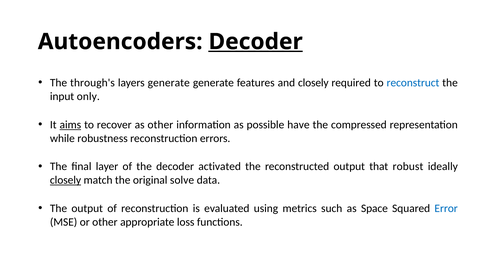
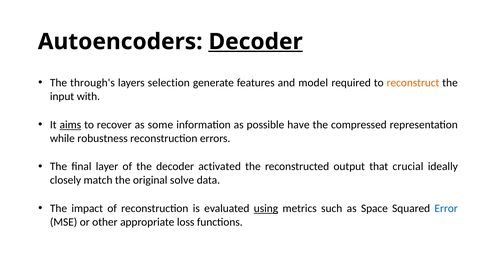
layers generate: generate -> selection
and closely: closely -> model
reconstruct colour: blue -> orange
only: only -> with
as other: other -> some
robust: robust -> crucial
closely at (66, 180) underline: present -> none
The output: output -> impact
using underline: none -> present
